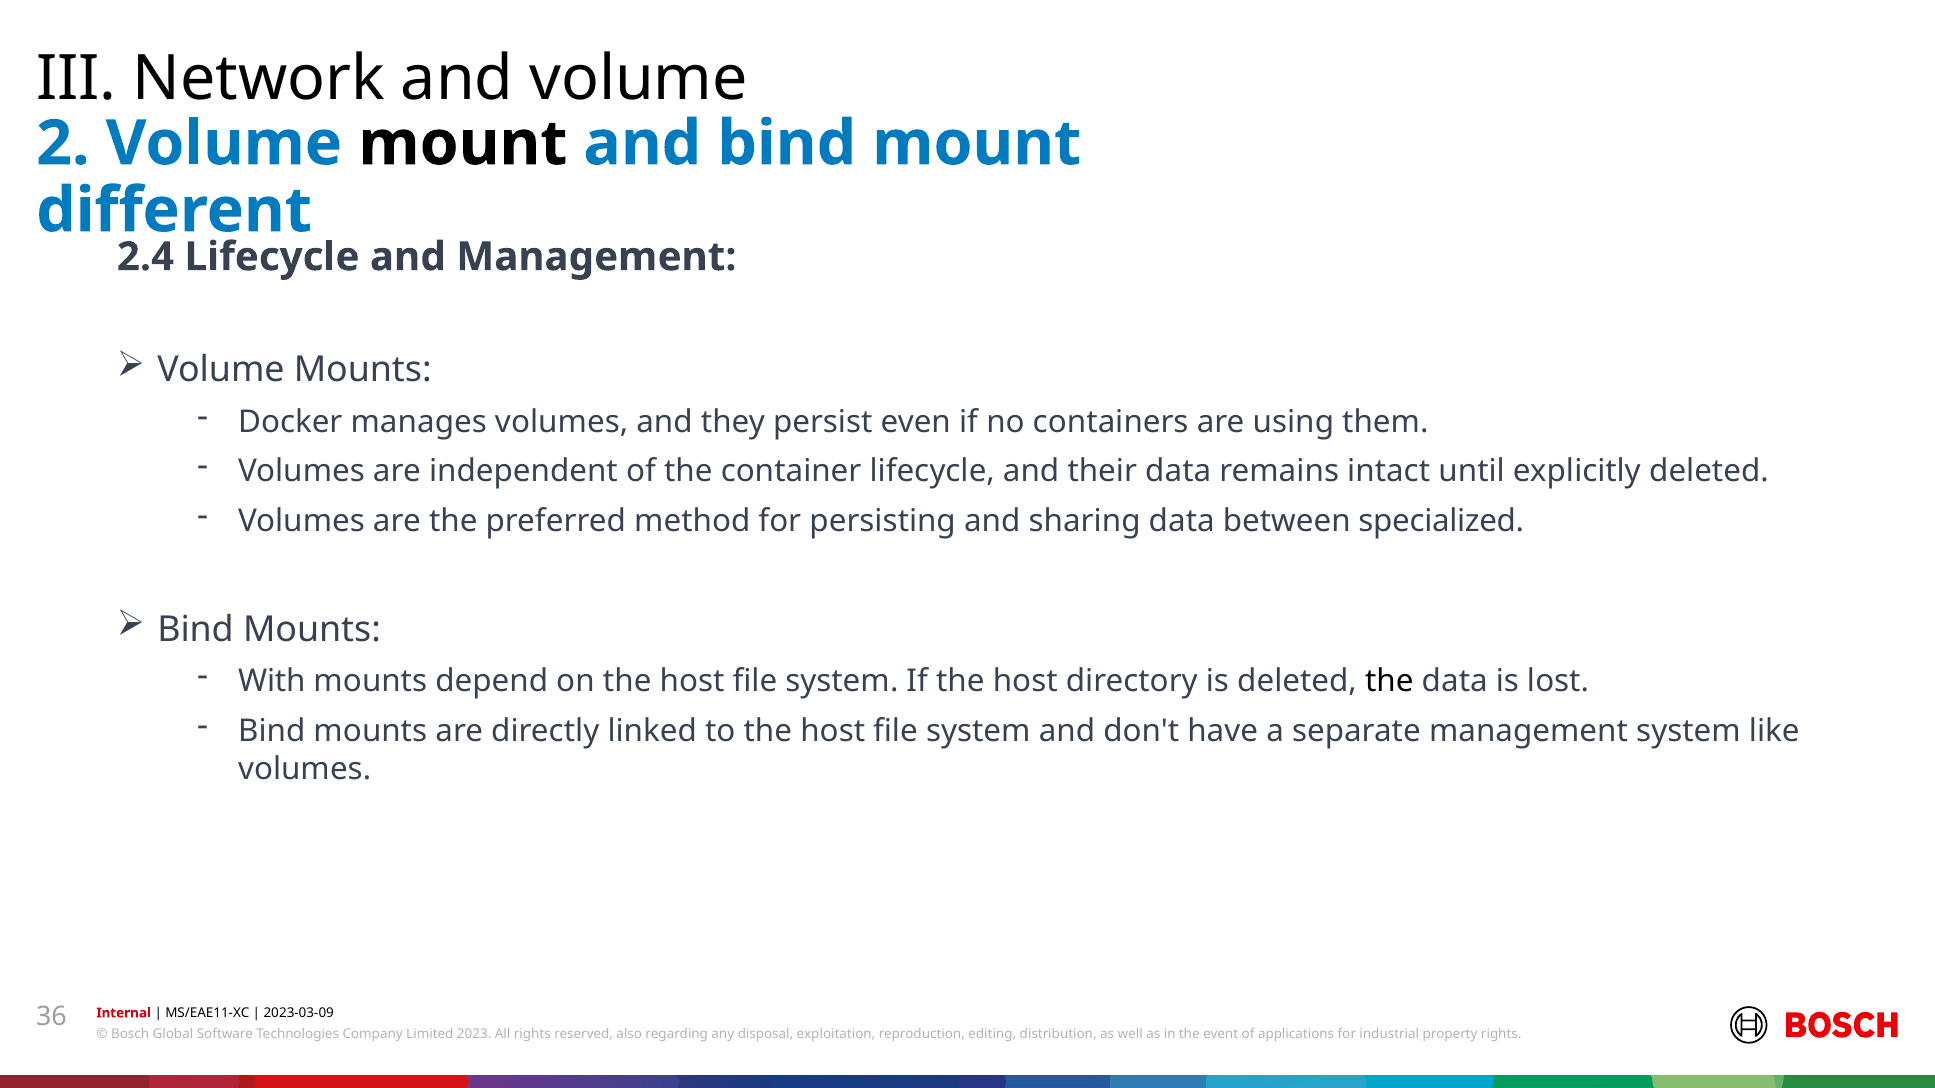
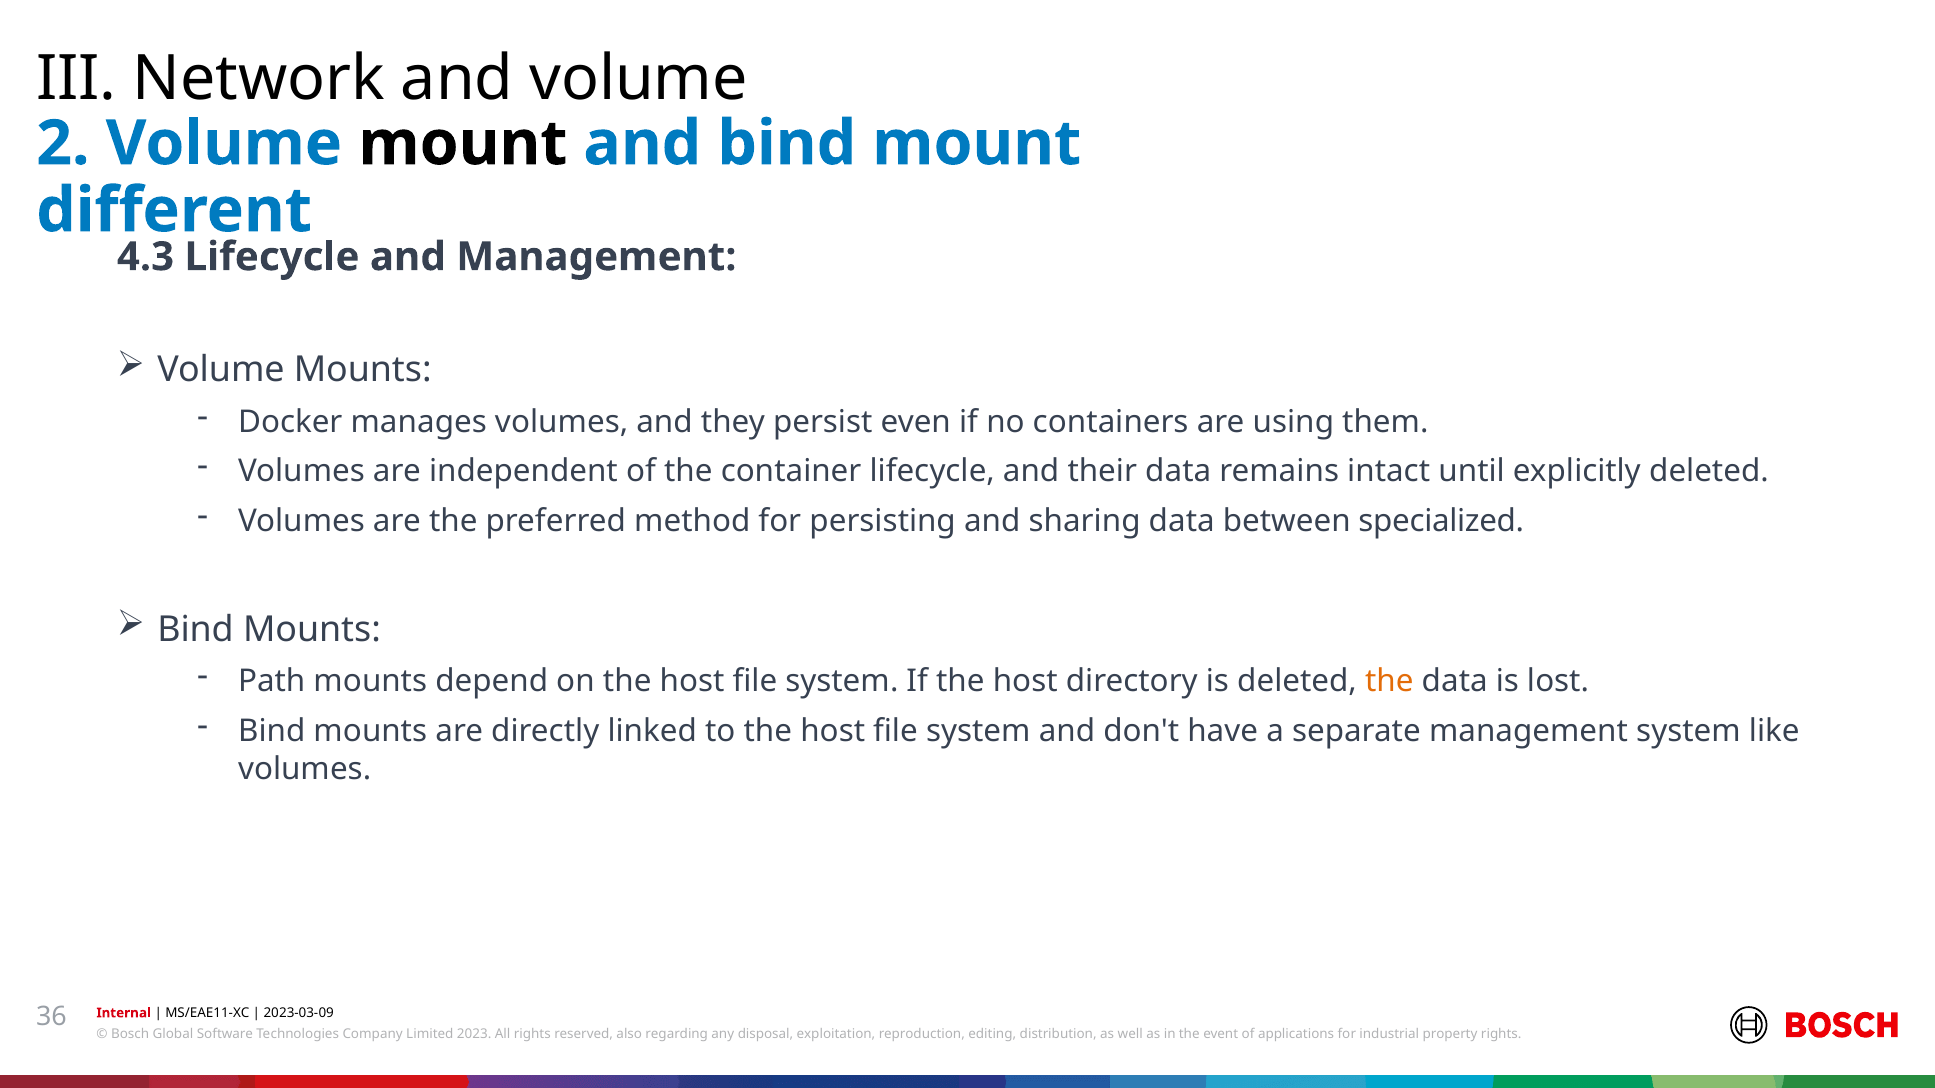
2.4: 2.4 -> 4.3
With: With -> Path
the at (1389, 682) colour: black -> orange
